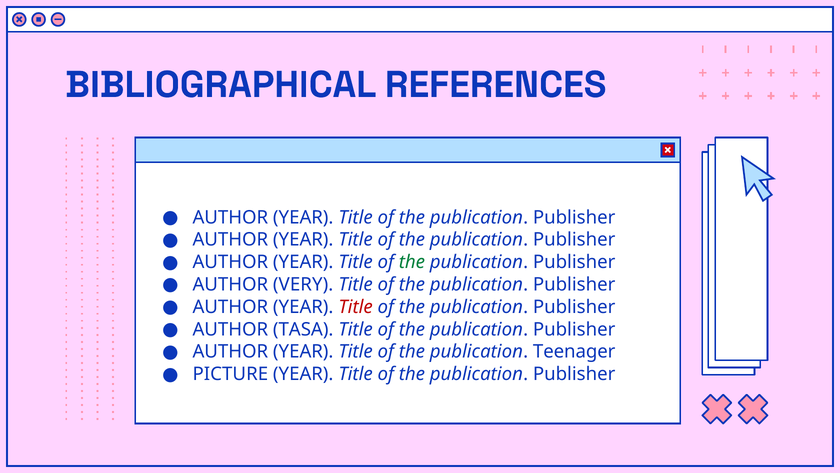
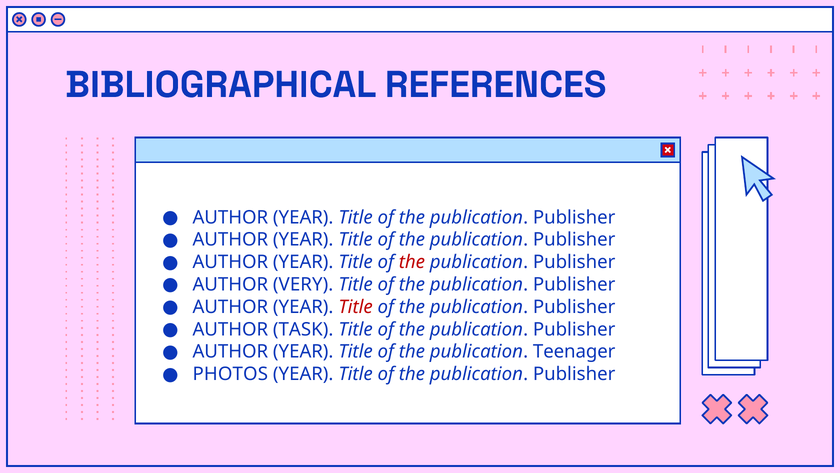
the at (412, 262) colour: green -> red
TASA: TASA -> TASK
PICTURE: PICTURE -> PHOTOS
